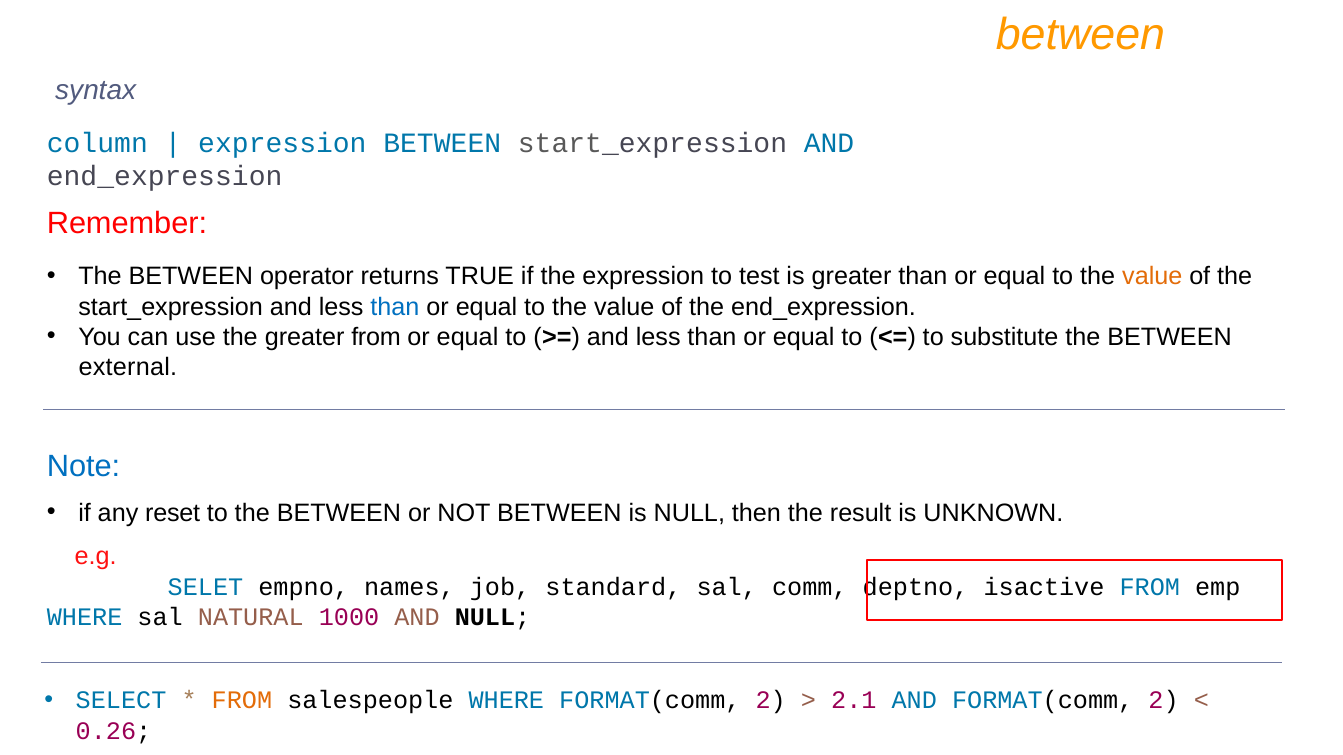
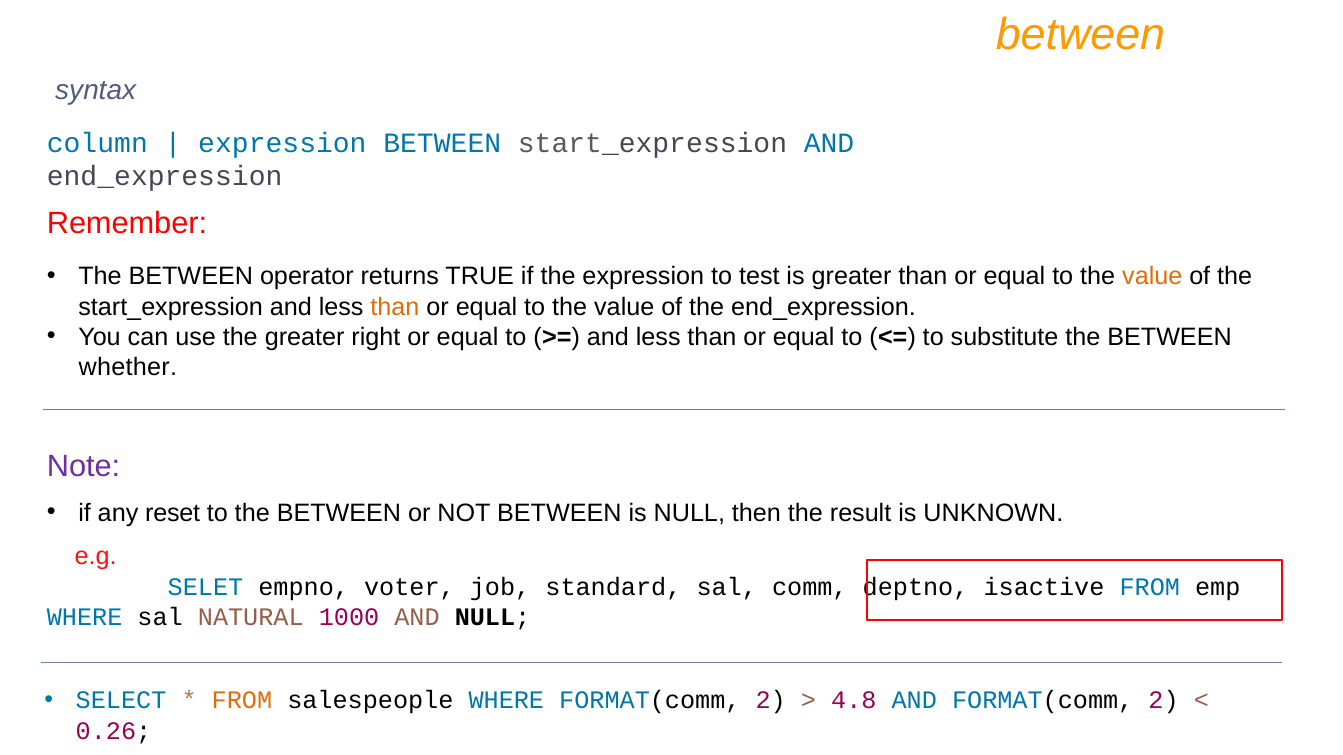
than at (395, 307) colour: blue -> orange
greater from: from -> right
external: external -> whether
Note colour: blue -> purple
names: names -> voter
2.1: 2.1 -> 4.8
